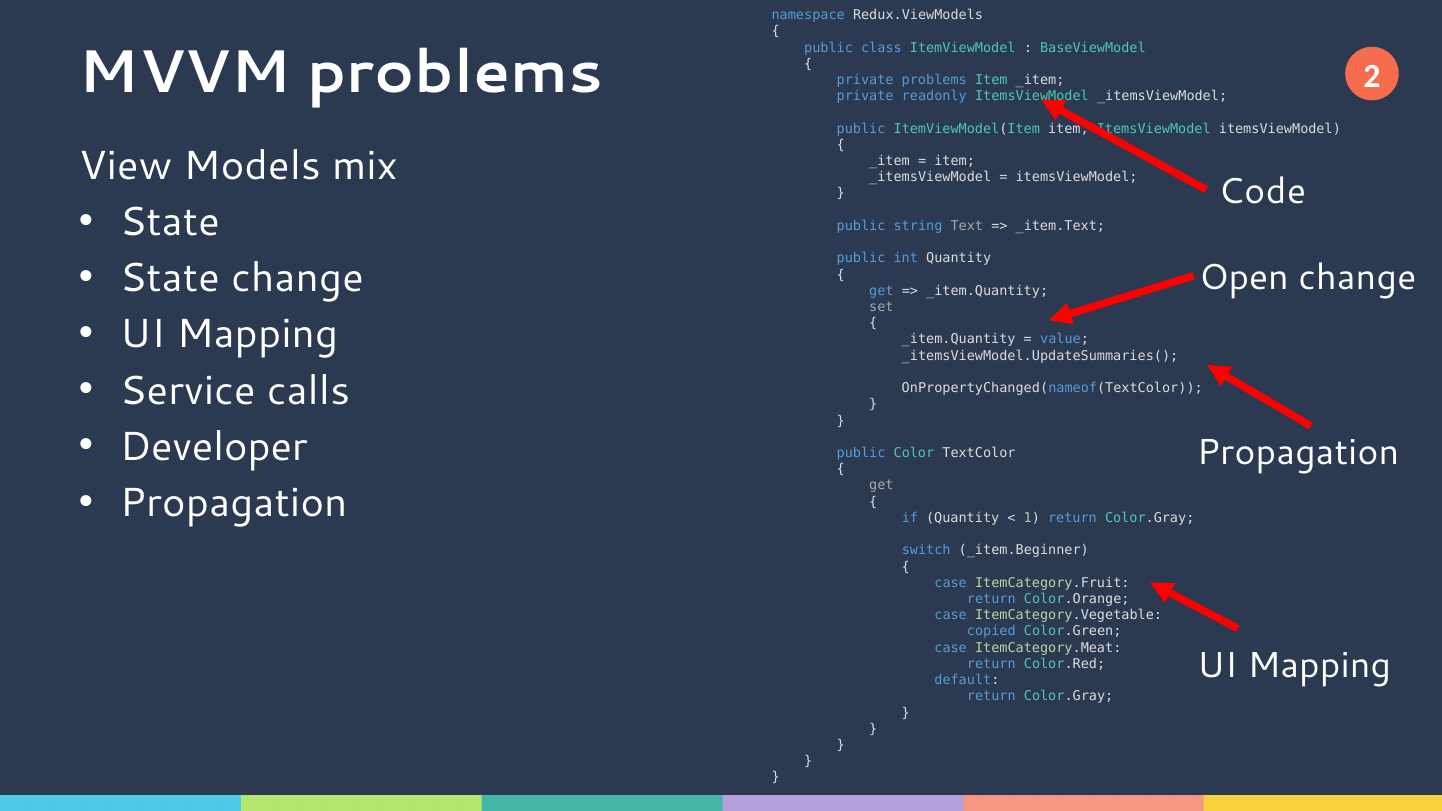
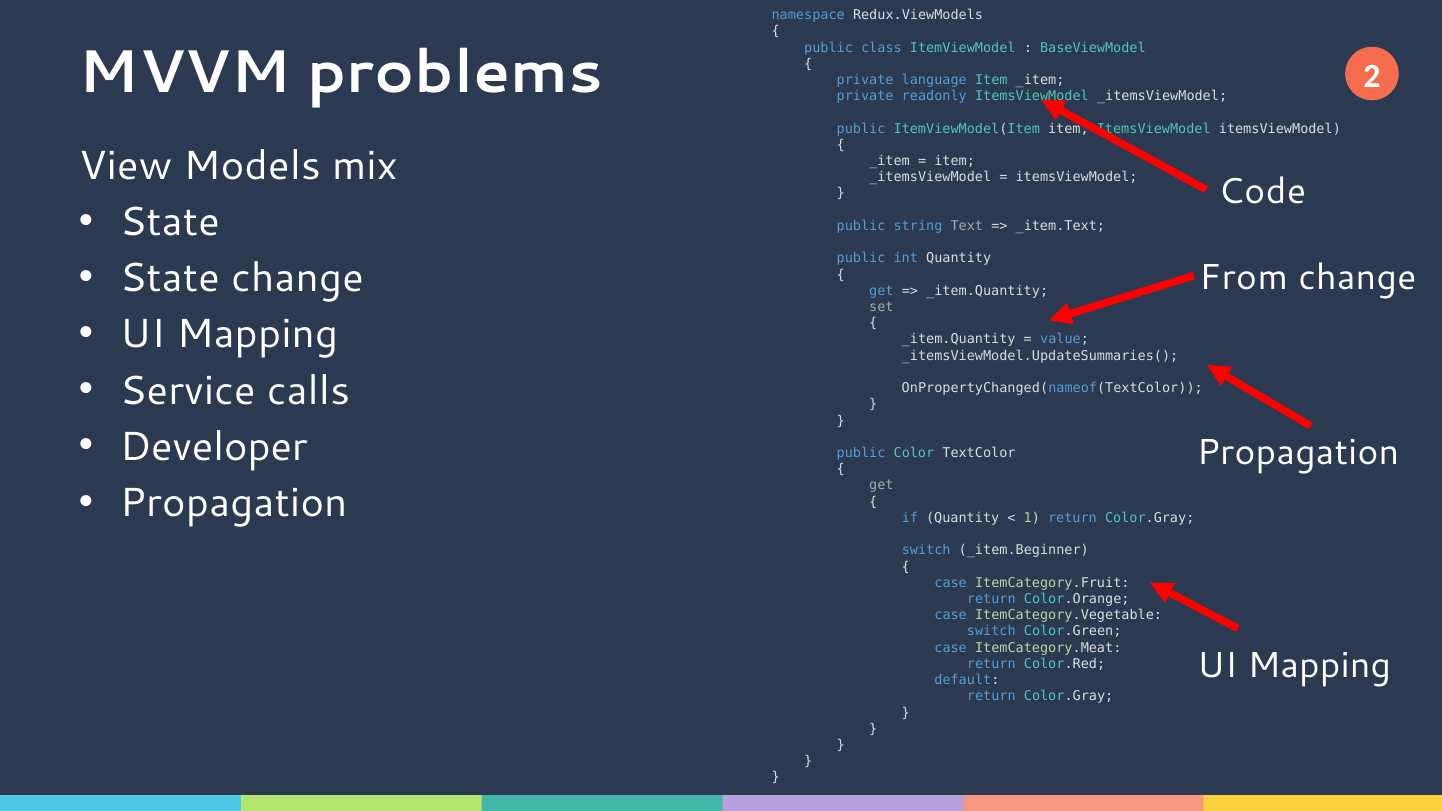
private problems: problems -> language
Open: Open -> From
copied at (991, 632): copied -> switch
